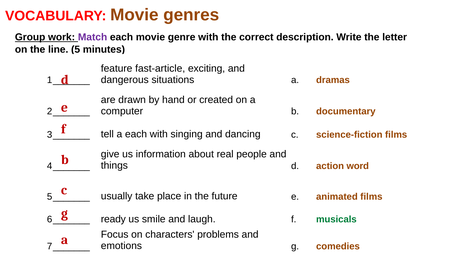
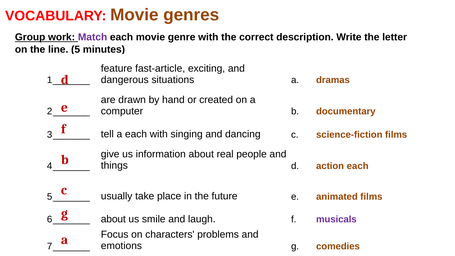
action word: word -> each
ready at (113, 219): ready -> about
musicals colour: green -> purple
